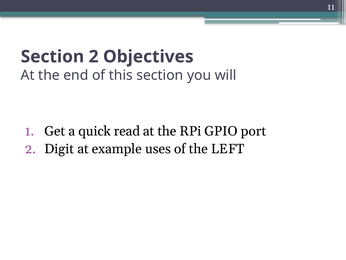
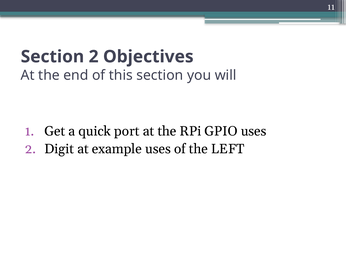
read: read -> port
GPIO port: port -> uses
